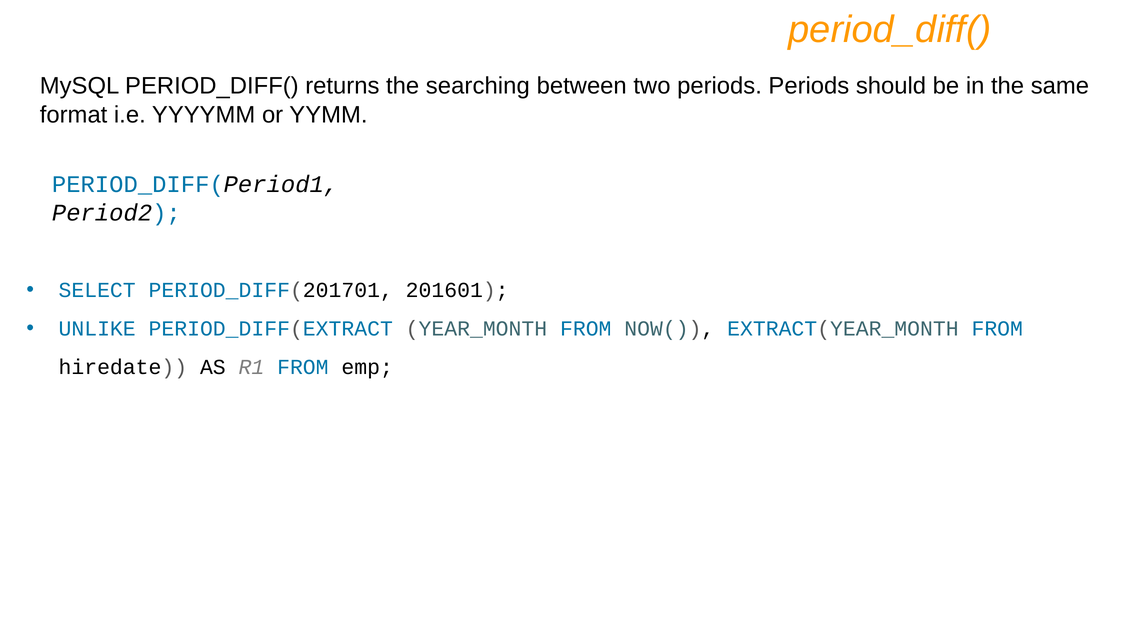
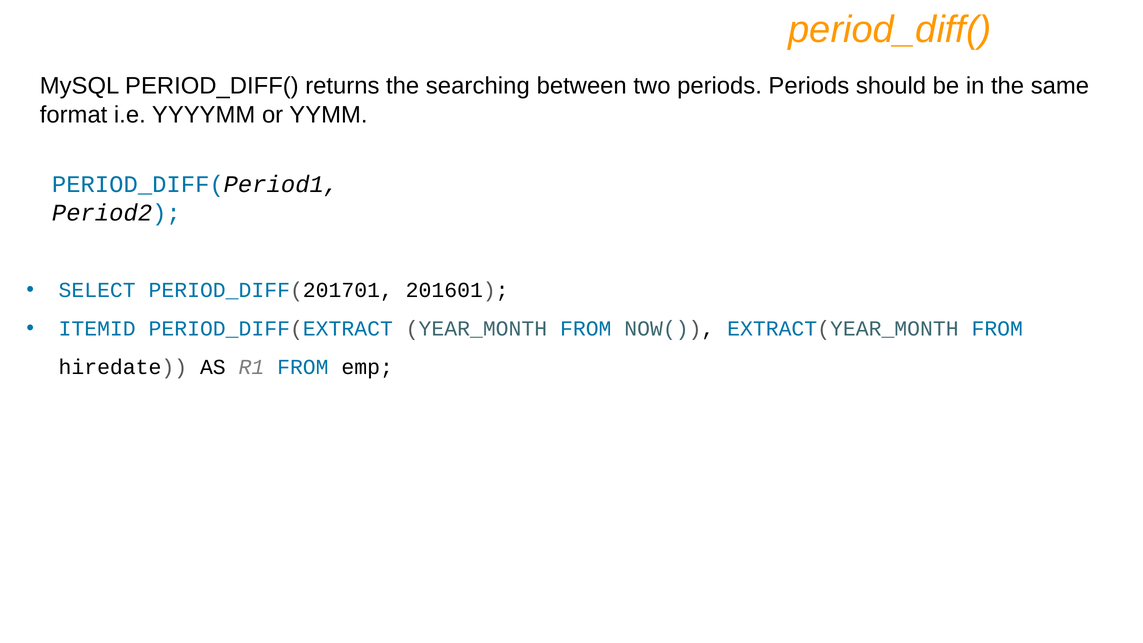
UNLIKE: UNLIKE -> ITEMID
